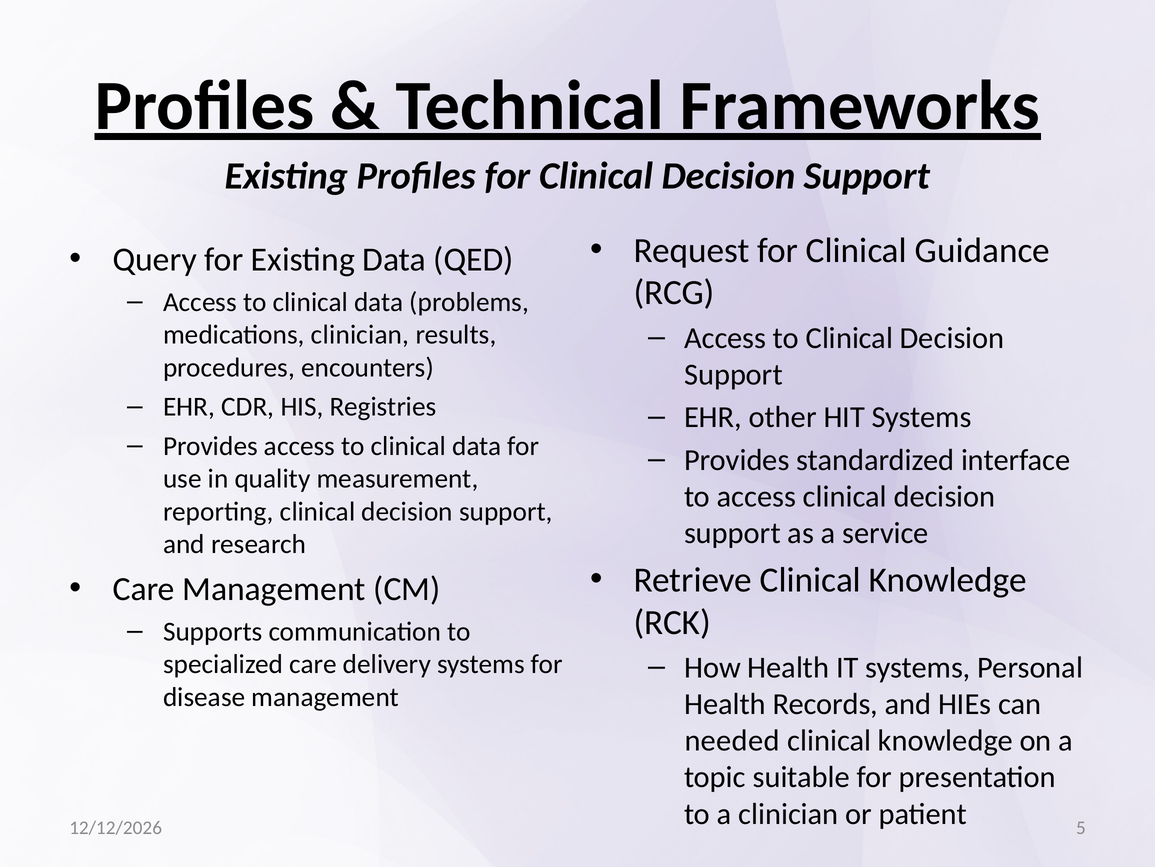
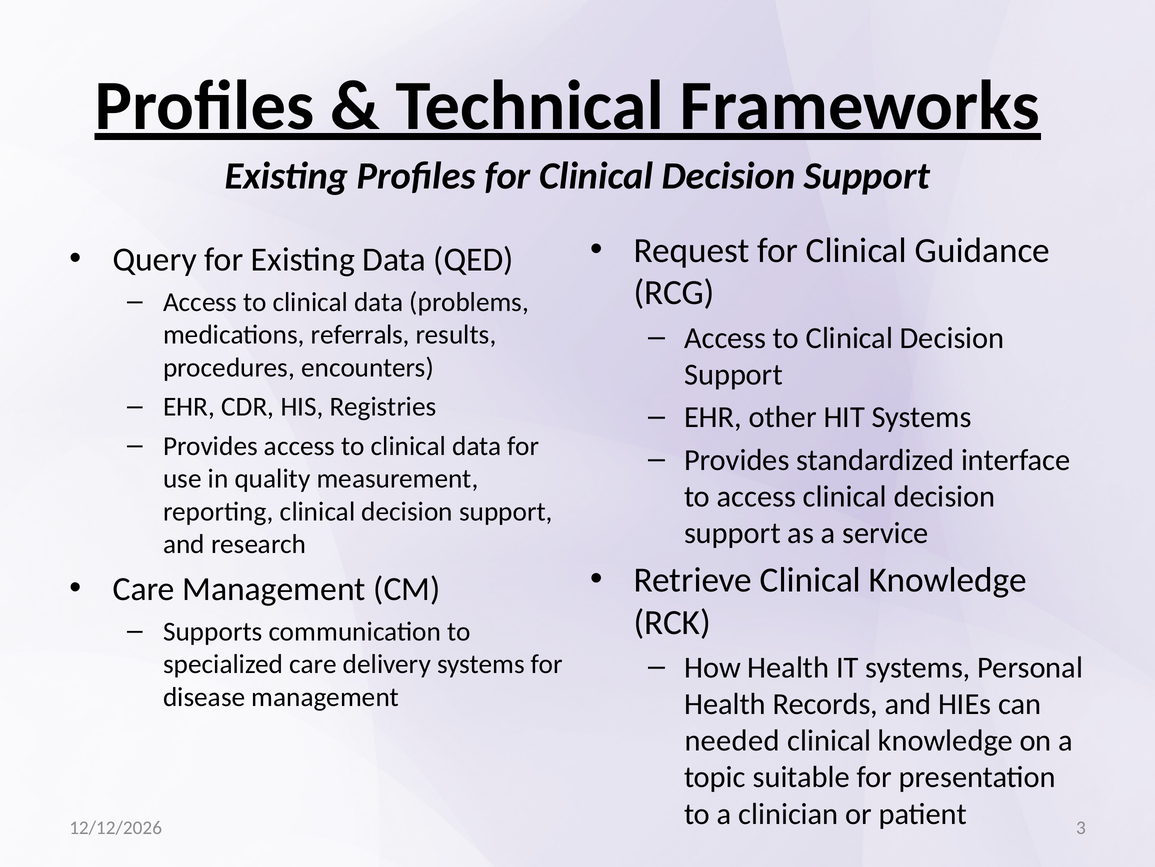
medications clinician: clinician -> referrals
5: 5 -> 3
